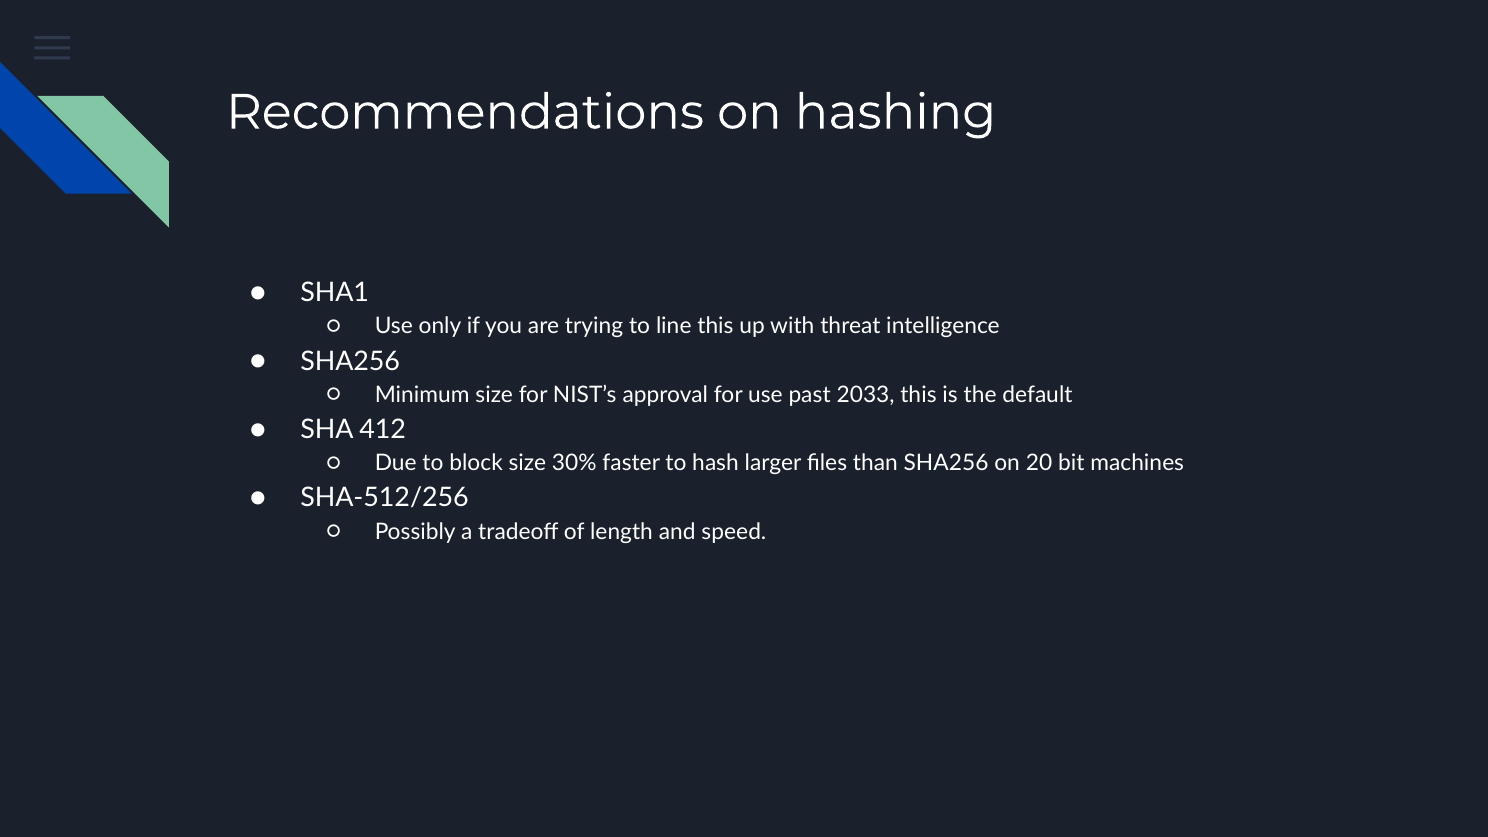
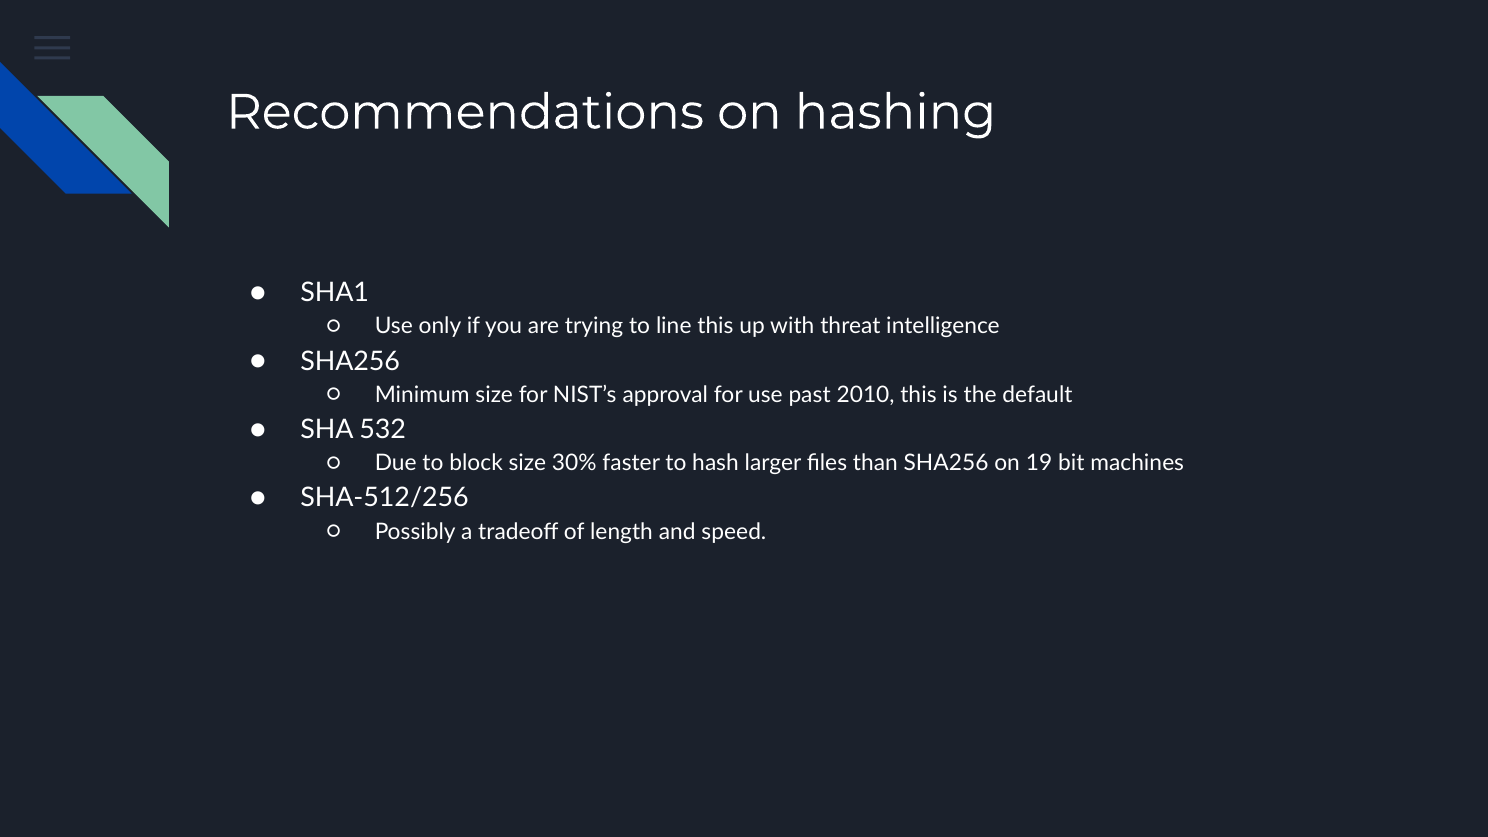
2033: 2033 -> 2010
412: 412 -> 532
20: 20 -> 19
